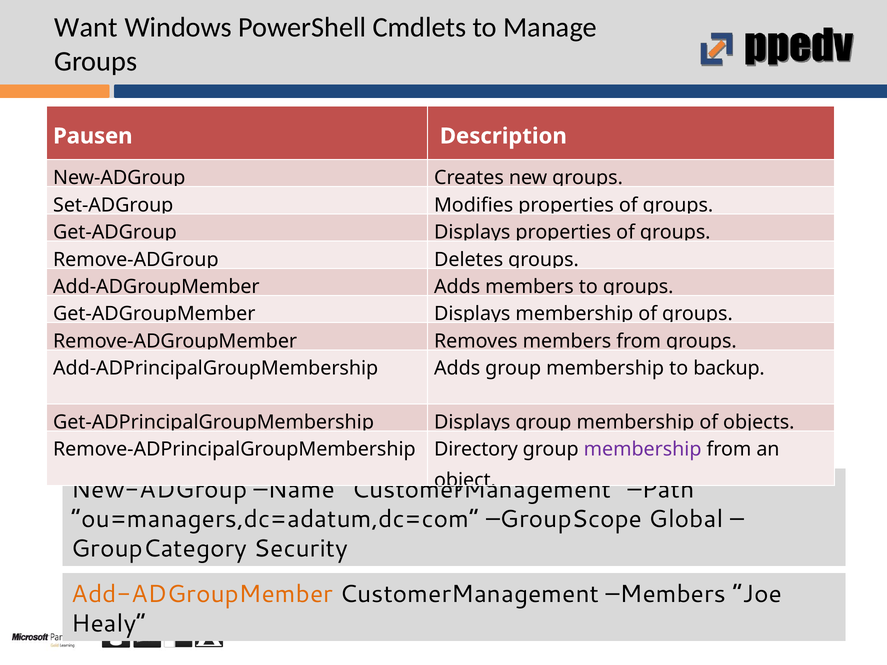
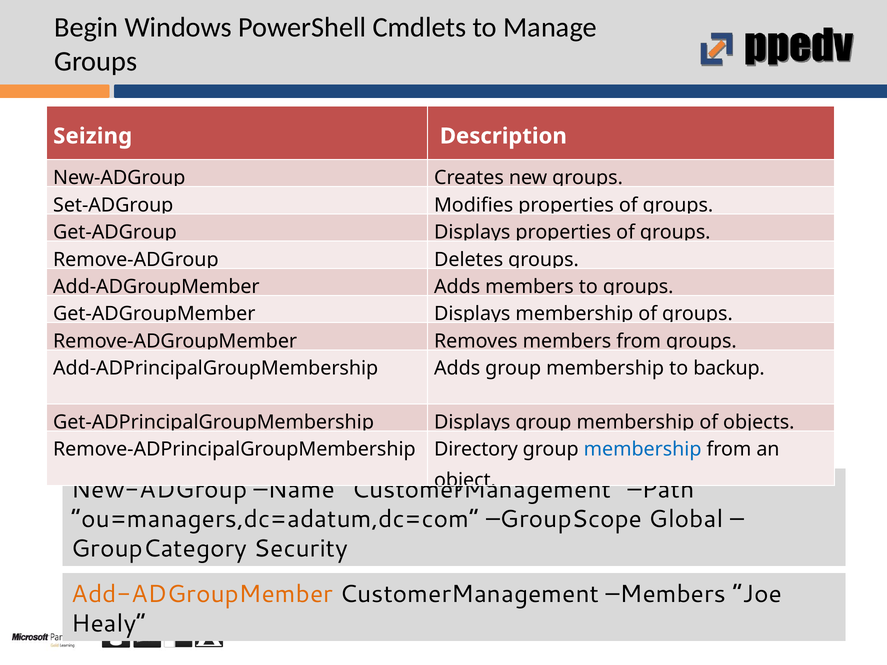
Want: Want -> Begin
Pausen: Pausen -> Seizing
membership at (643, 450) colour: purple -> blue
